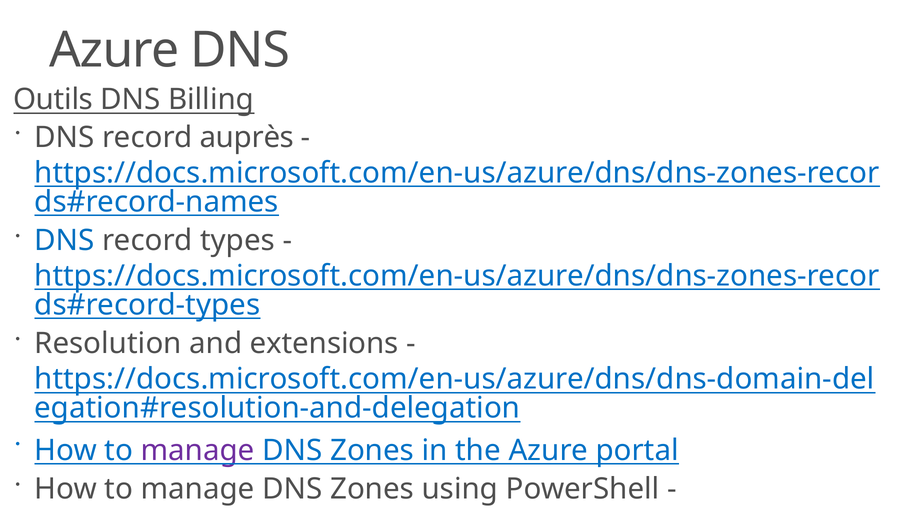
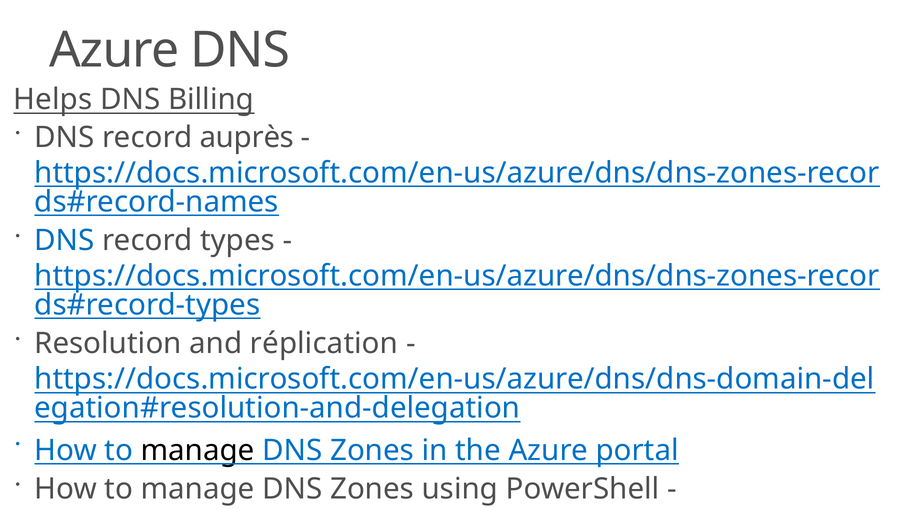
Outils: Outils -> Helps
extensions: extensions -> réplication
manage at (198, 450) colour: purple -> black
